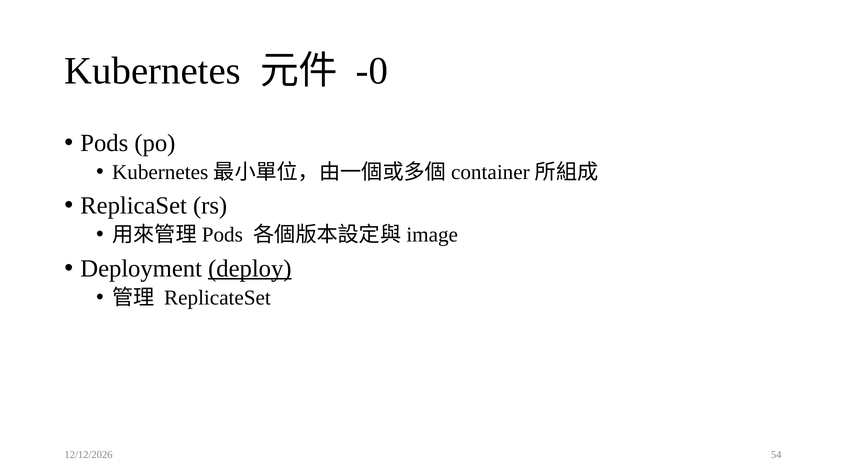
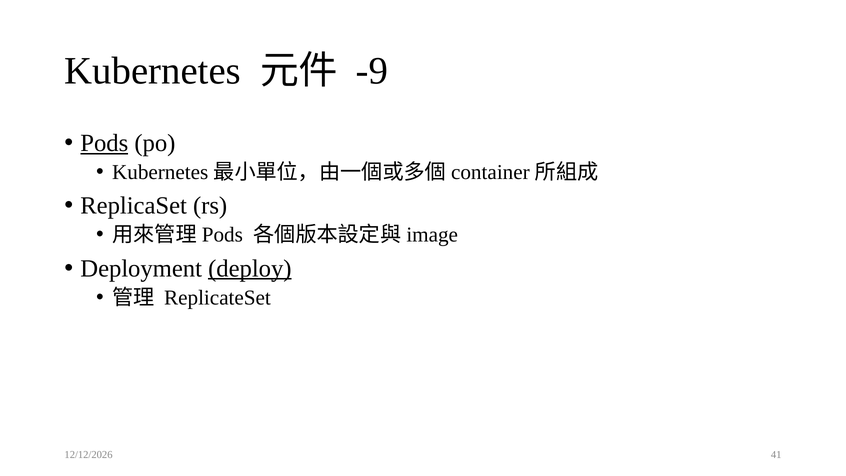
-0: -0 -> -9
Pods underline: none -> present
54: 54 -> 41
